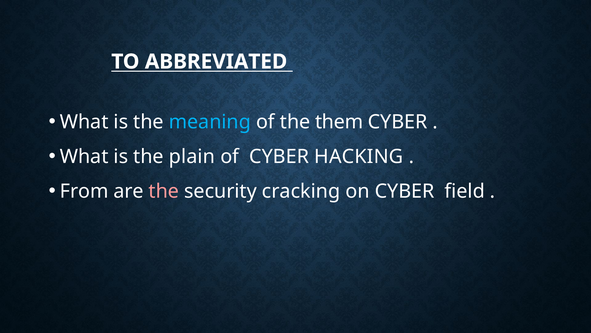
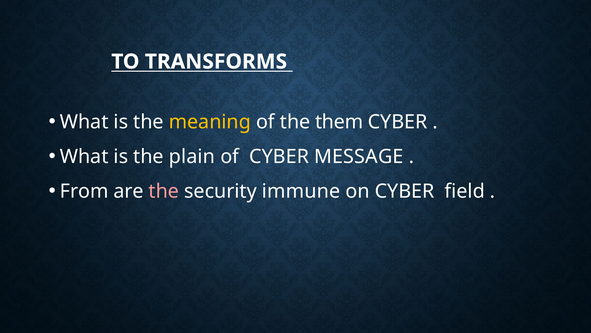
ABBREVIATED: ABBREVIATED -> TRANSFORMS
meaning colour: light blue -> yellow
HACKING: HACKING -> MESSAGE
cracking: cracking -> immune
